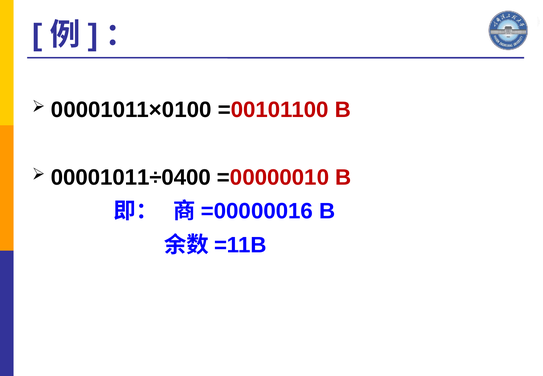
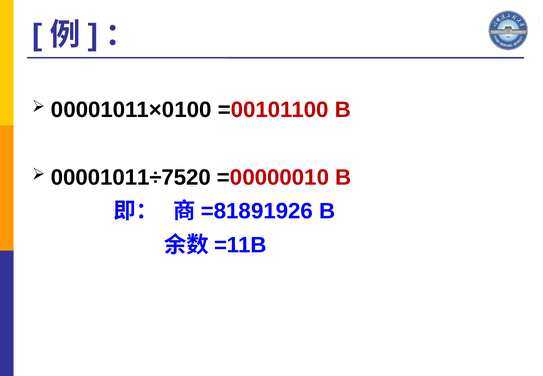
00001011÷0400: 00001011÷0400 -> 00001011÷7520
=00000016: =00000016 -> =81891926
